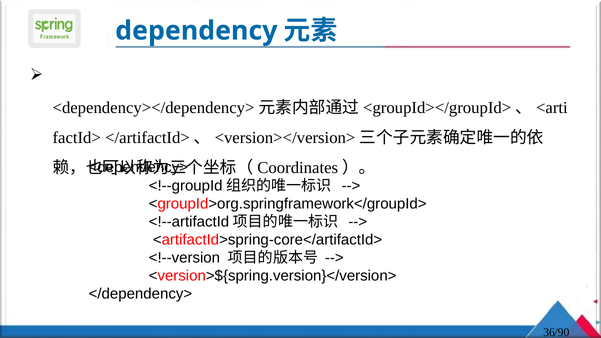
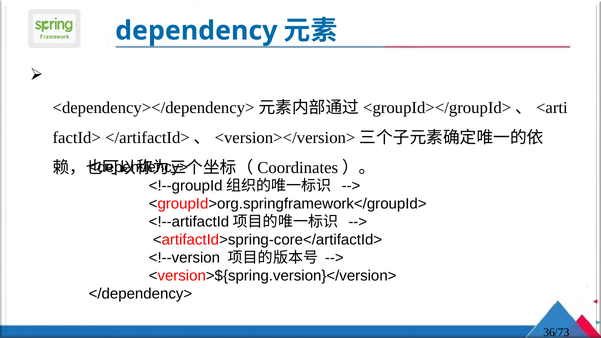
/90: /90 -> /73
